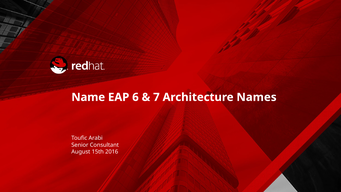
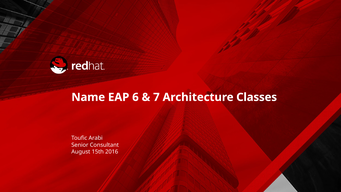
Names: Names -> Classes
